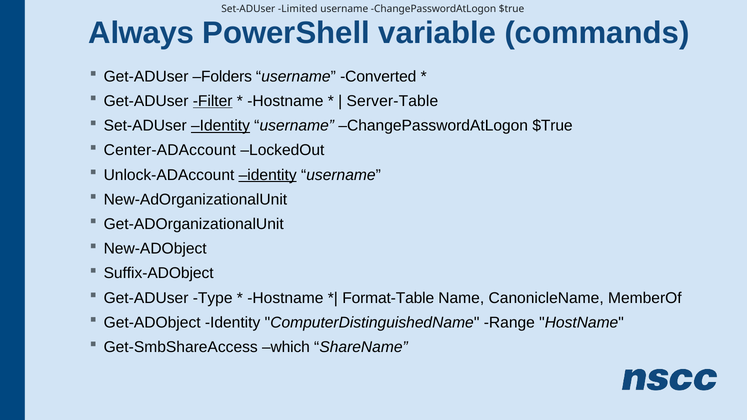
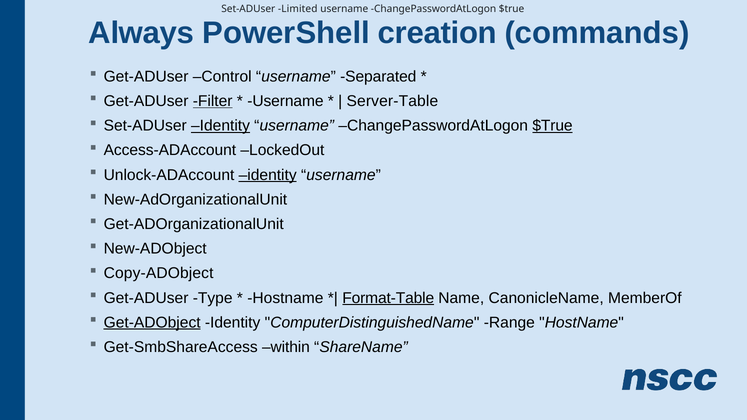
variable: variable -> creation
Folders: Folders -> Control
Converted: Converted -> Separated
Hostname at (285, 101): Hostname -> Username
$True at (553, 126) underline: none -> present
Center-ADAccount: Center-ADAccount -> Access-ADAccount
Suffix-ADObject: Suffix-ADObject -> Copy-ADObject
Format-Table underline: none -> present
Get-ADObject underline: none -> present
which: which -> within
